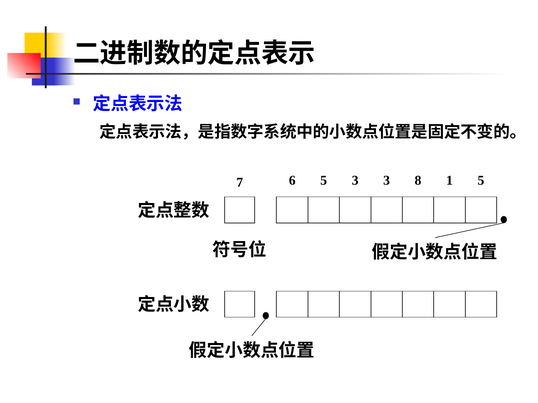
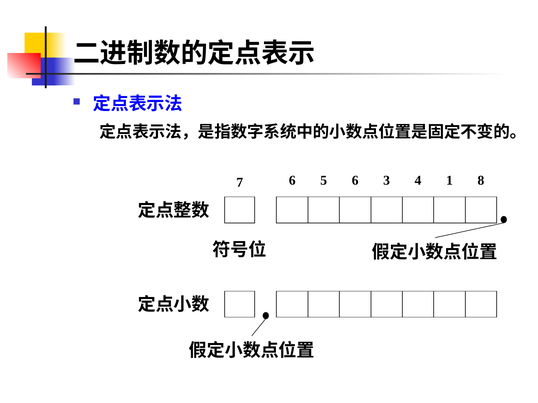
5 3: 3 -> 6
8: 8 -> 4
1 5: 5 -> 8
